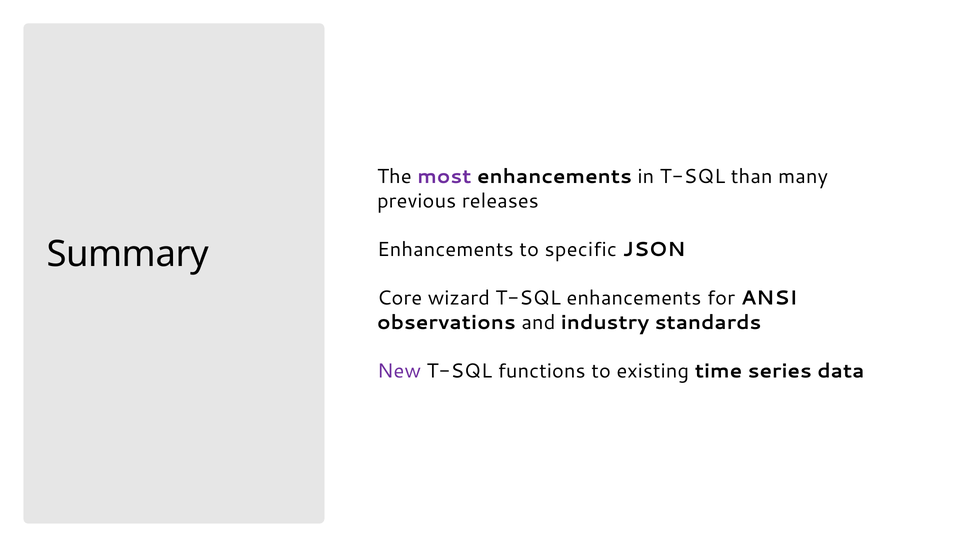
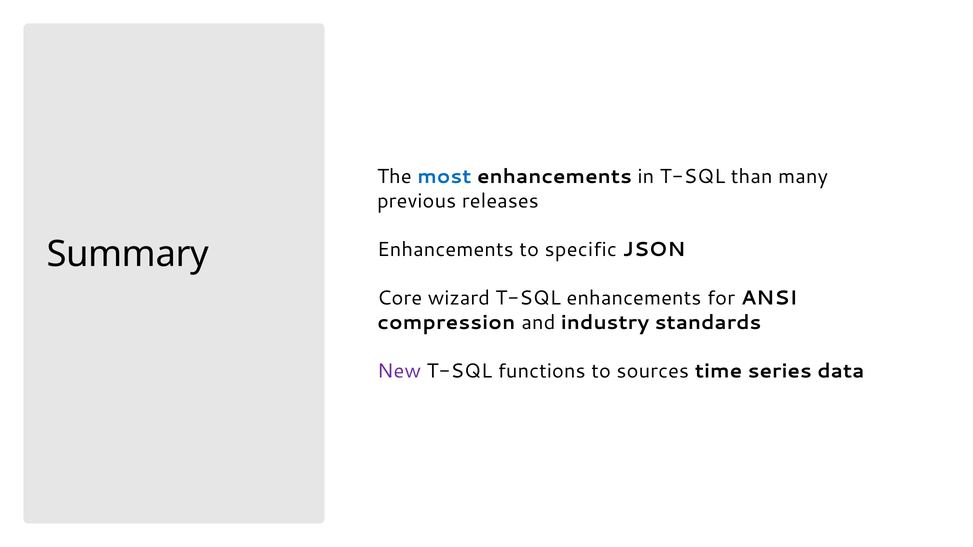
most colour: purple -> blue
observations: observations -> compression
existing: existing -> sources
